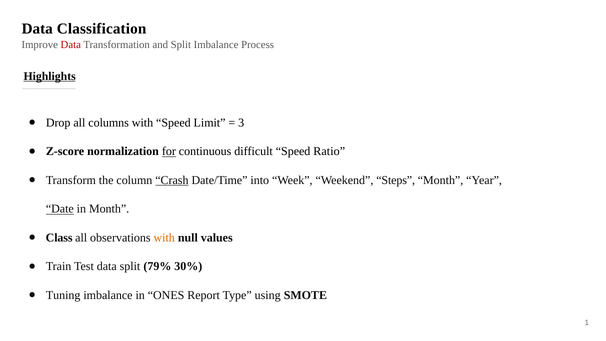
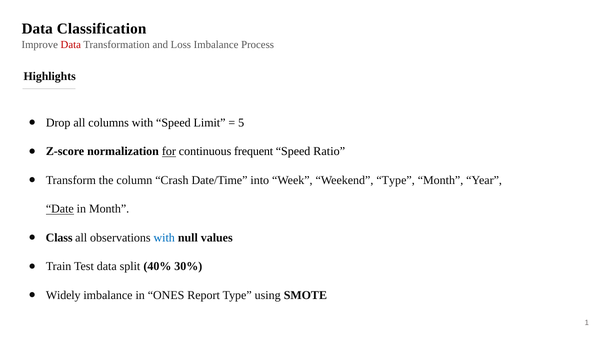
and Split: Split -> Loss
Highlights underline: present -> none
3: 3 -> 5
difficult: difficult -> frequent
Crash underline: present -> none
Weekend Steps: Steps -> Type
with at (164, 238) colour: orange -> blue
79%: 79% -> 40%
Tuning: Tuning -> Widely
